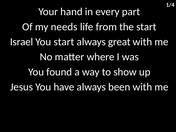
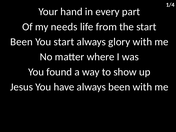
Israel at (22, 42): Israel -> Been
great: great -> glory
